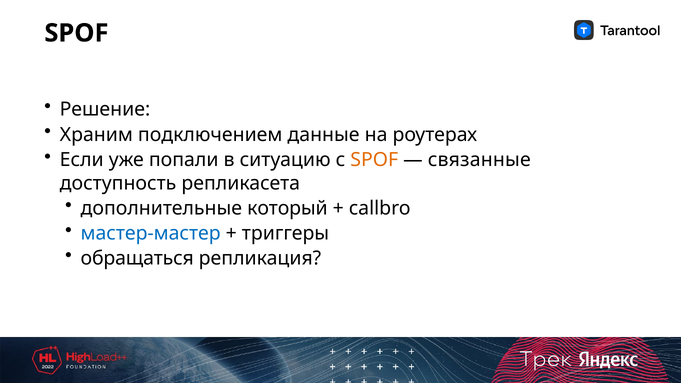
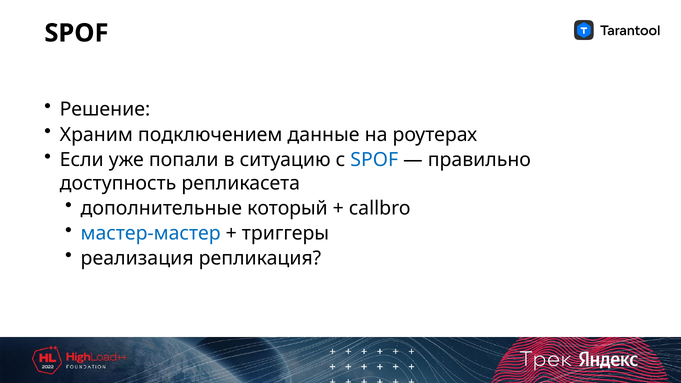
SPOF at (374, 160) colour: orange -> blue
связанные: связанные -> правильно
обращаться: обращаться -> реализация
